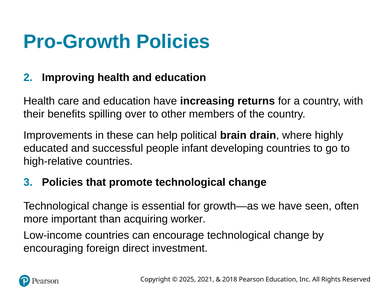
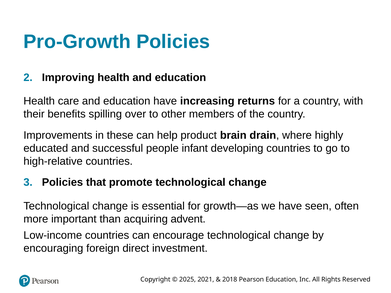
political: political -> product
worker: worker -> advent
